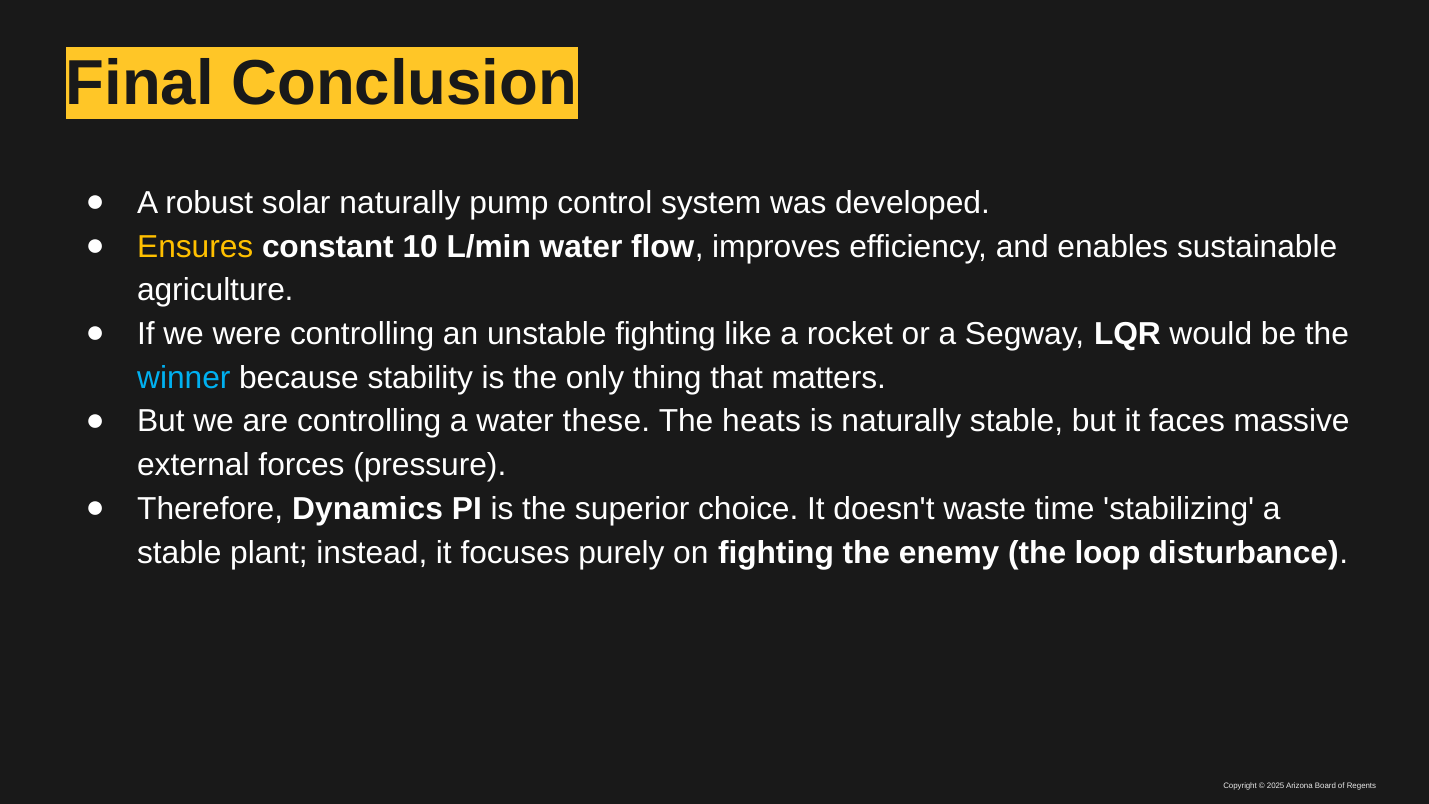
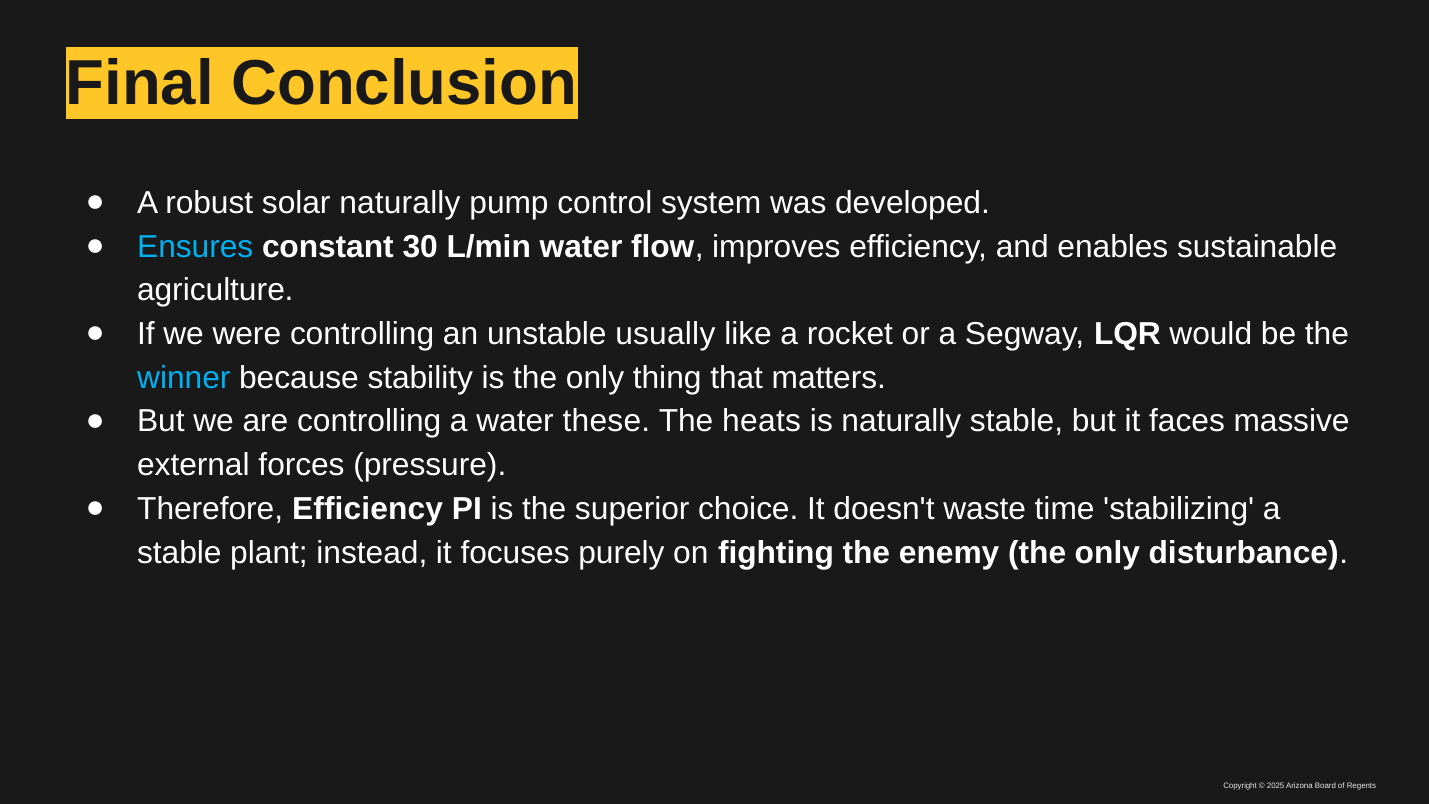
Ensures colour: yellow -> light blue
10: 10 -> 30
unstable fighting: fighting -> usually
Therefore Dynamics: Dynamics -> Efficiency
enemy the loop: loop -> only
